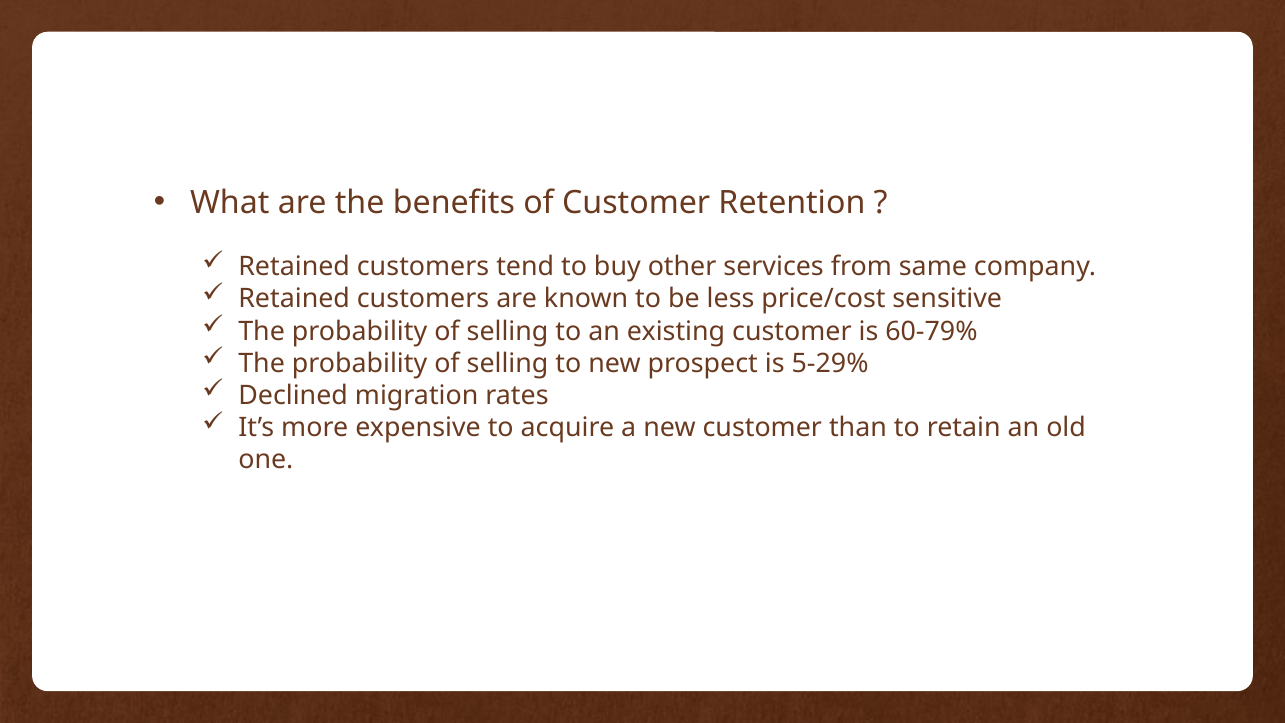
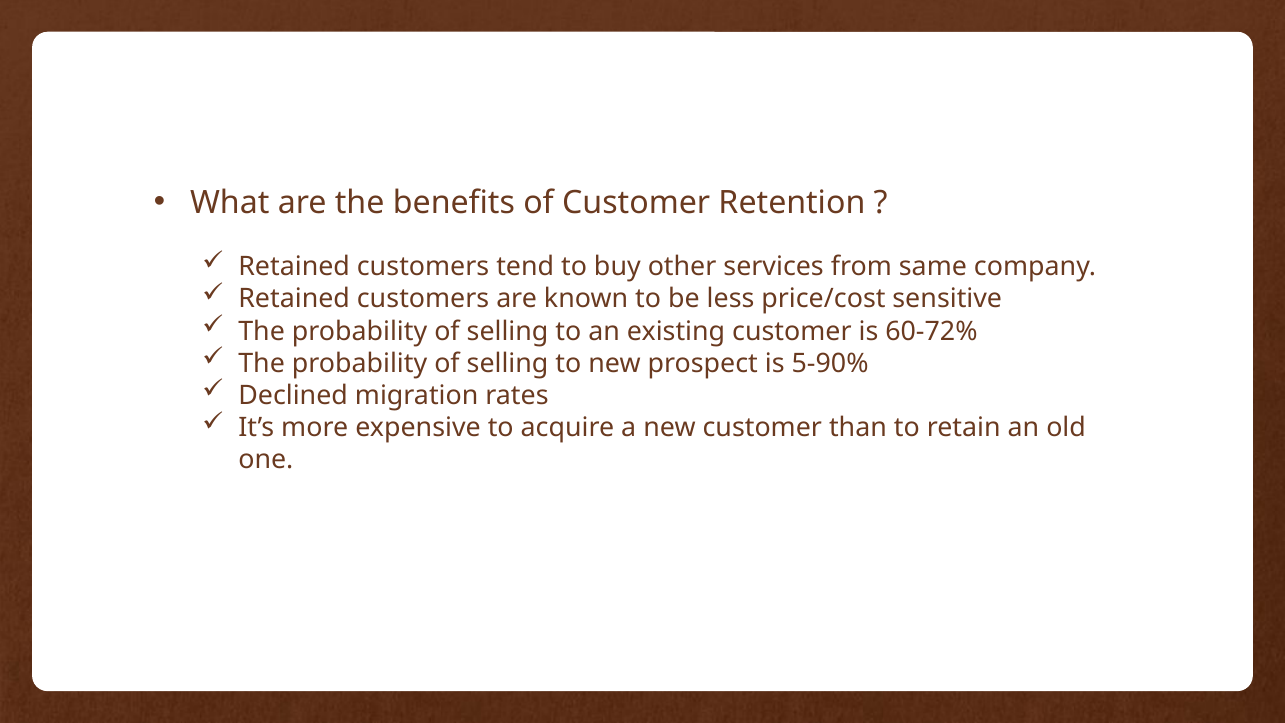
60-79%: 60-79% -> 60-72%
5-29%: 5-29% -> 5-90%
